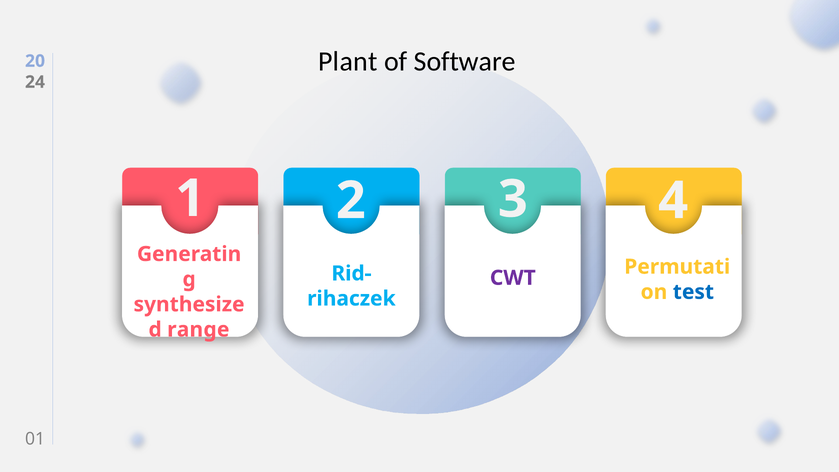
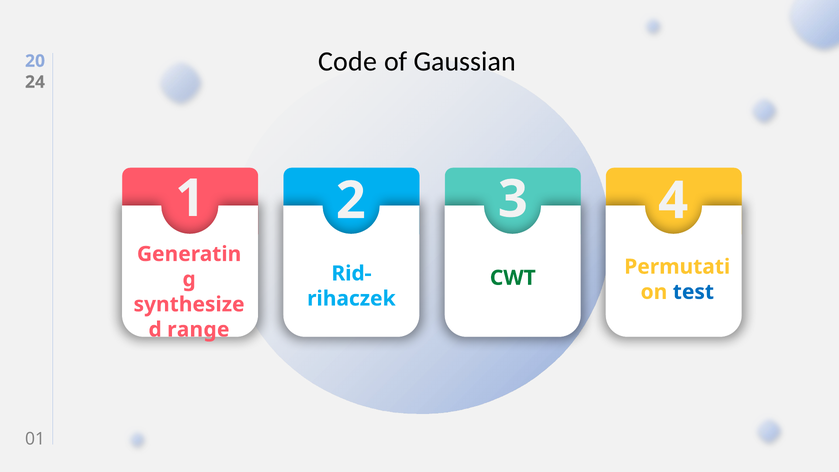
Plant: Plant -> Code
Software: Software -> Gaussian
CWT colour: purple -> green
